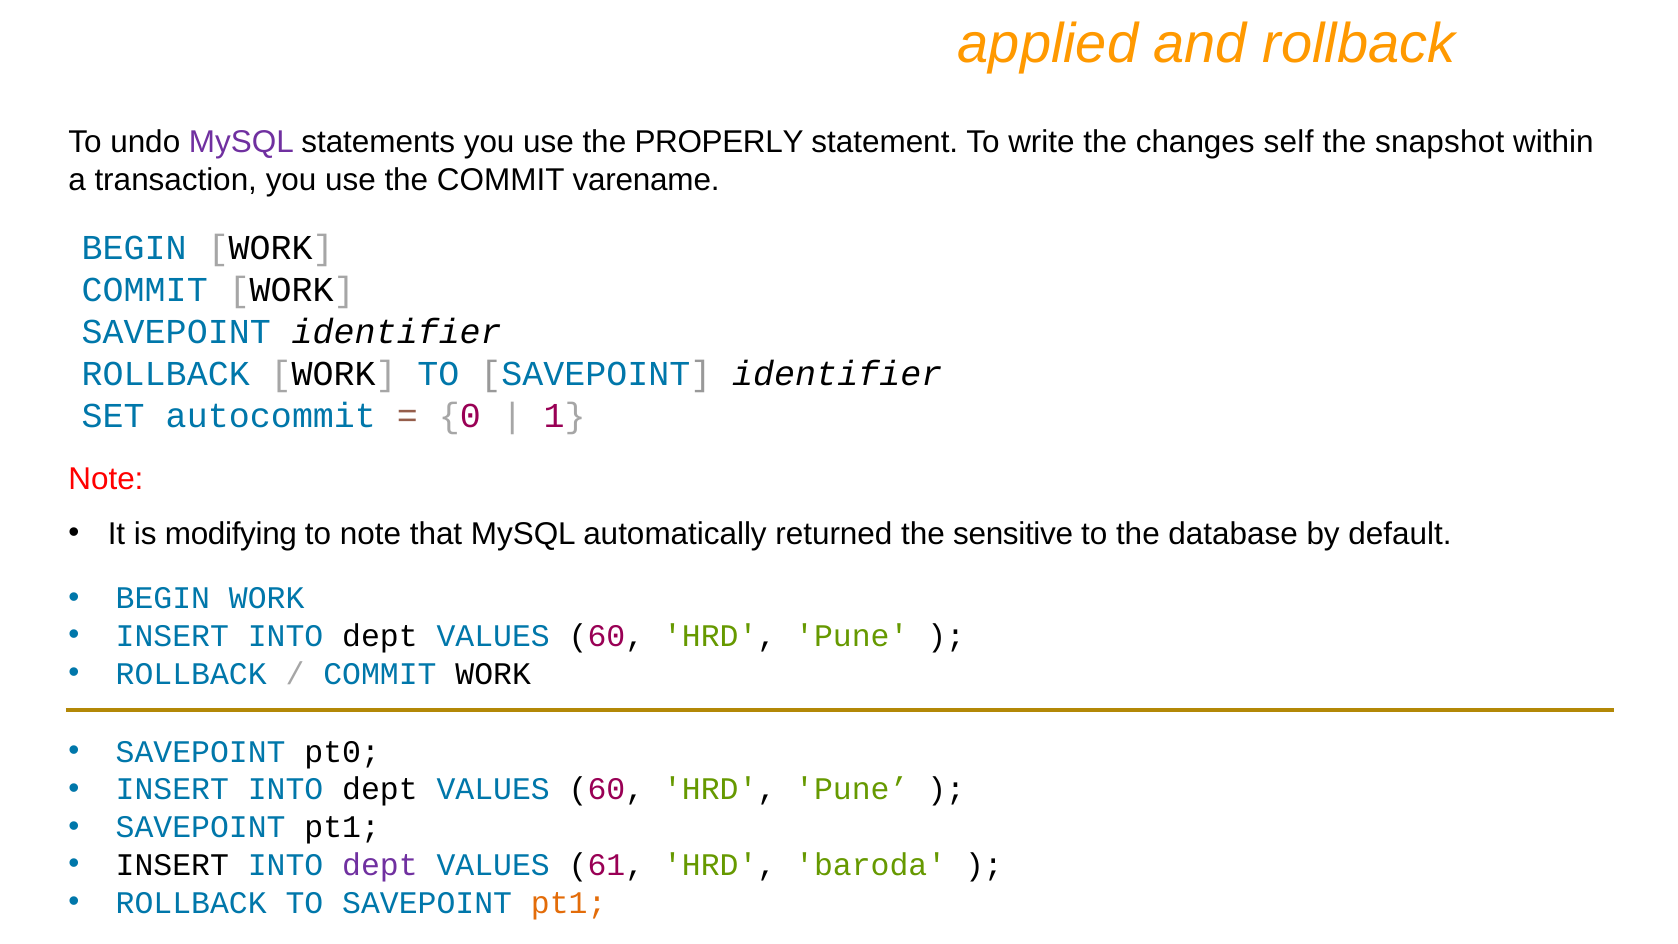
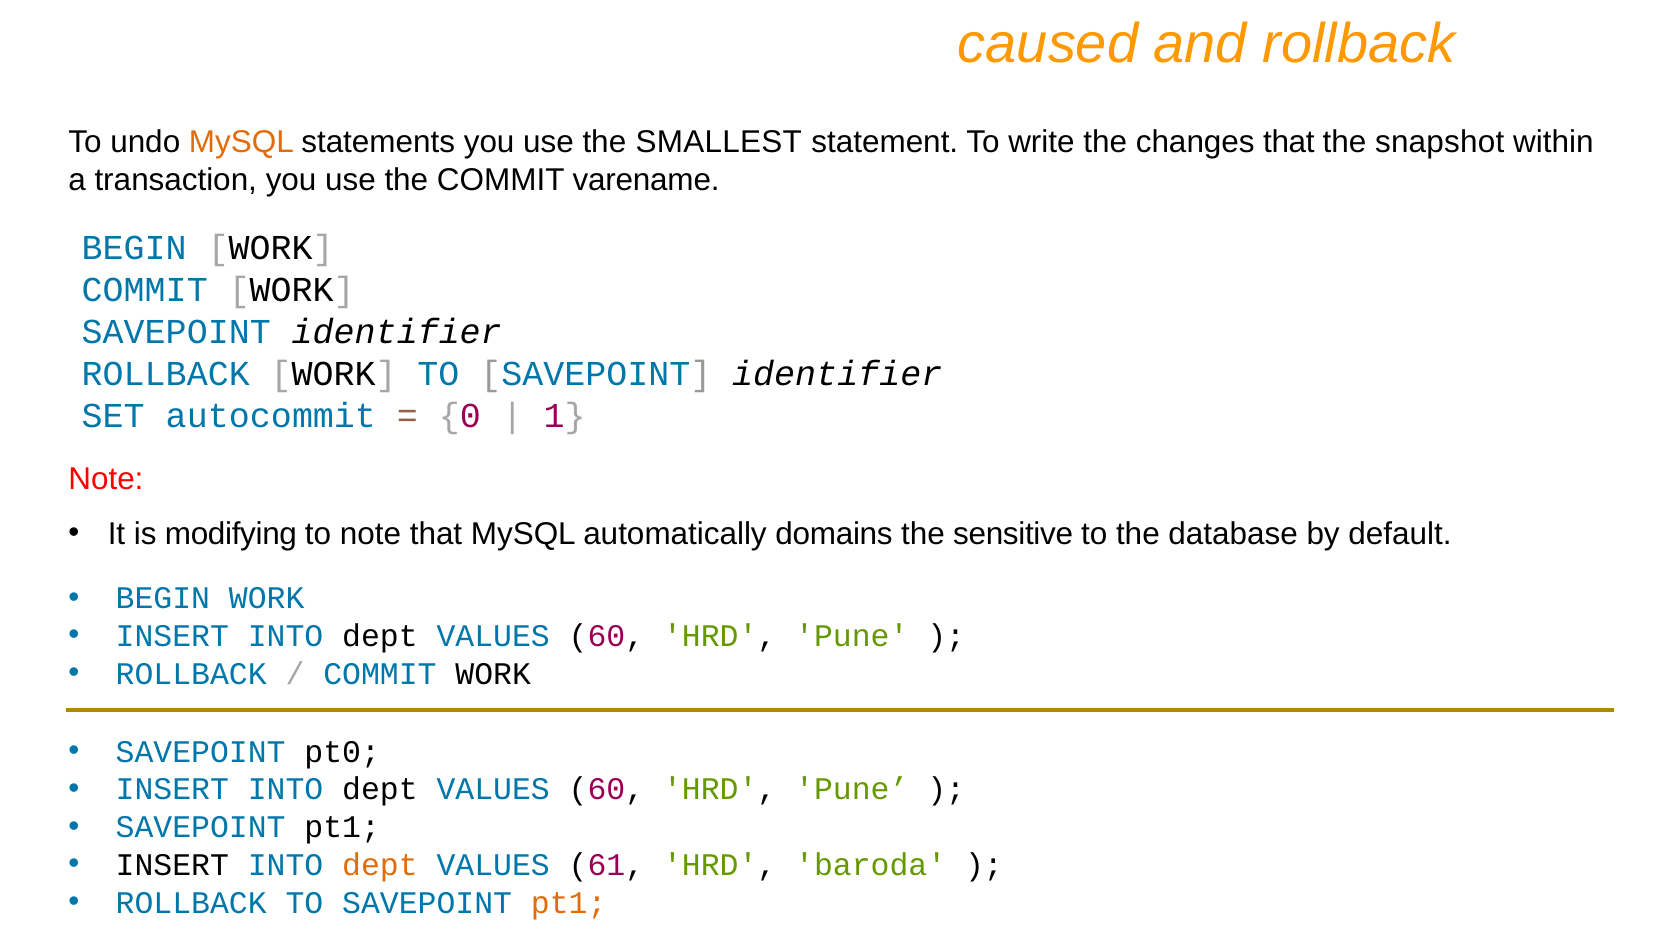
applied: applied -> caused
MySQL at (241, 143) colour: purple -> orange
PROPERLY: PROPERLY -> SMALLEST
changes self: self -> that
returned: returned -> domains
dept at (380, 865) colour: purple -> orange
